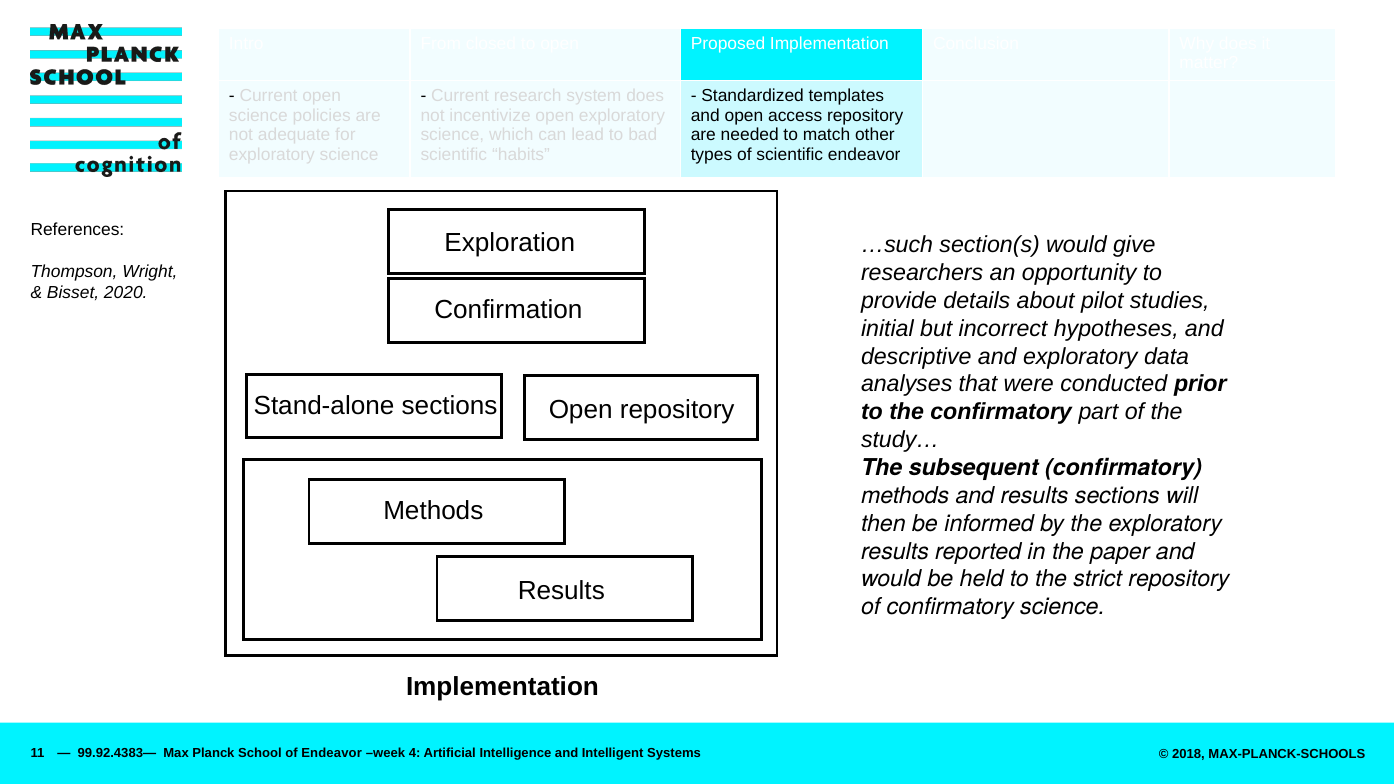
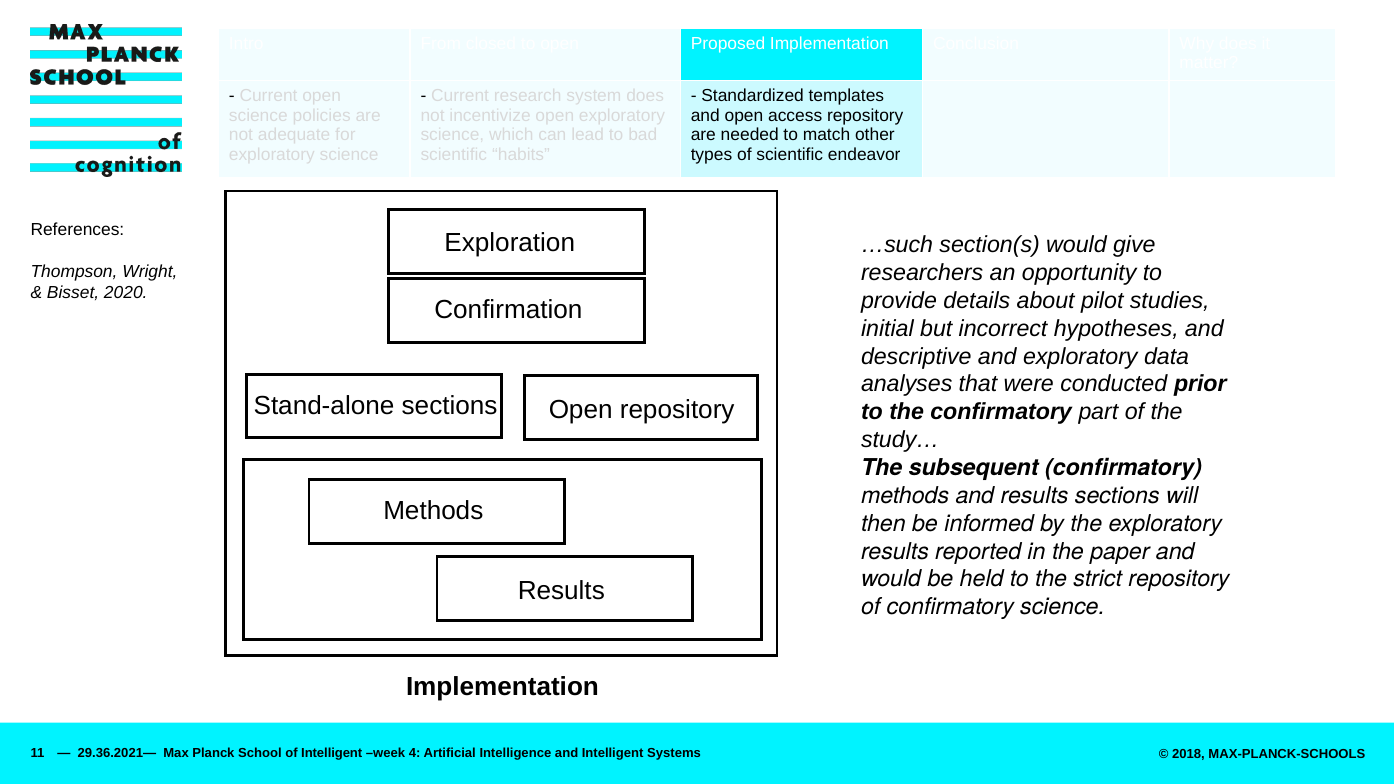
99.92.4383—: 99.92.4383— -> 29.36.2021—
of Endeavor: Endeavor -> Intelligent
